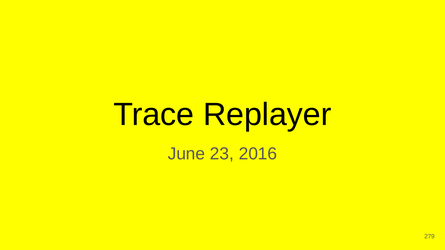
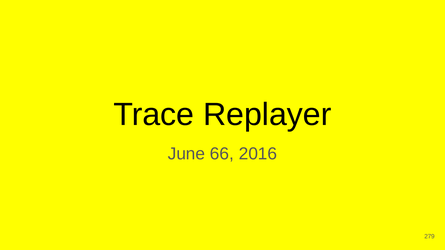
23: 23 -> 66
